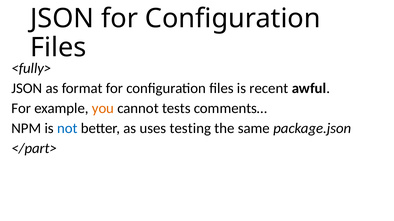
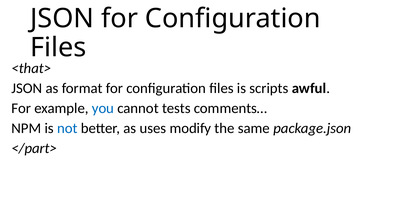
<fully>: <fully> -> <that>
recent: recent -> scripts
you colour: orange -> blue
testing: testing -> modify
